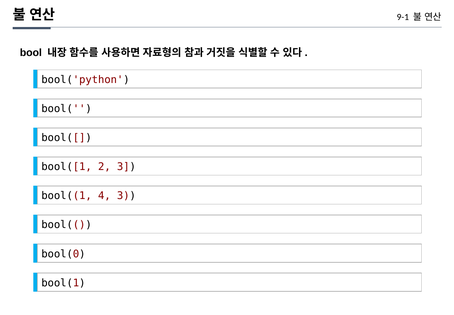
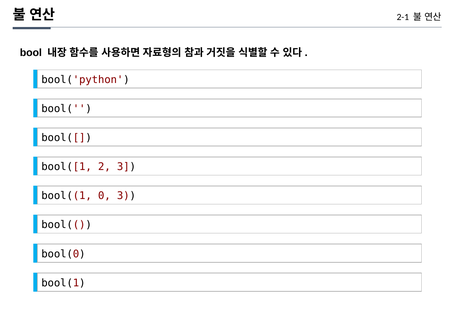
9-1: 9-1 -> 2-1
4: 4 -> 0
